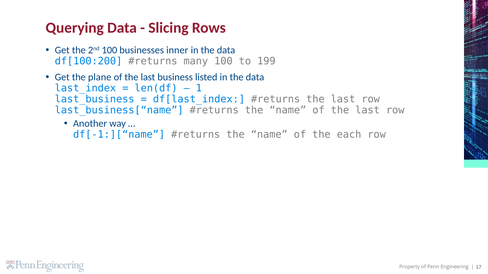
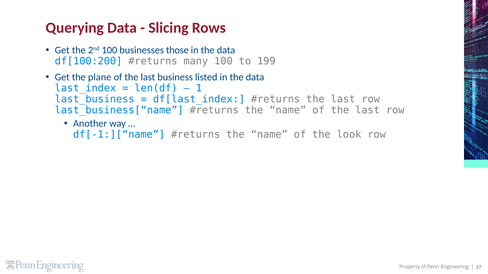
inner: inner -> those
each: each -> look
